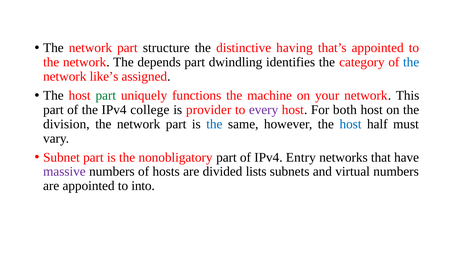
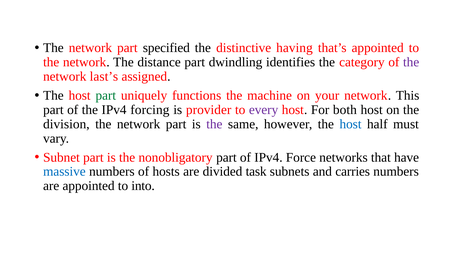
structure: structure -> specified
depends: depends -> distance
the at (411, 62) colour: blue -> purple
like’s: like’s -> last’s
college: college -> forcing
the at (214, 124) colour: blue -> purple
Entry: Entry -> Force
massive colour: purple -> blue
lists: lists -> task
virtual: virtual -> carries
